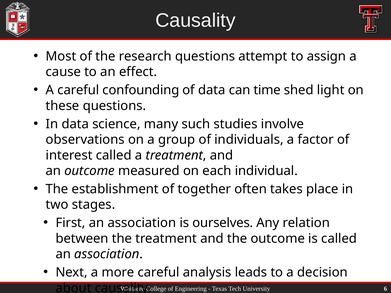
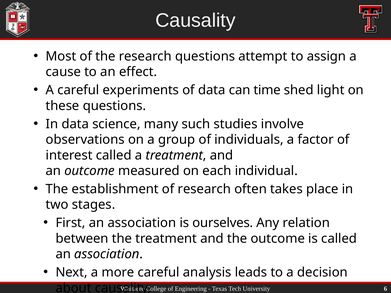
confounding: confounding -> experiments
of together: together -> research
